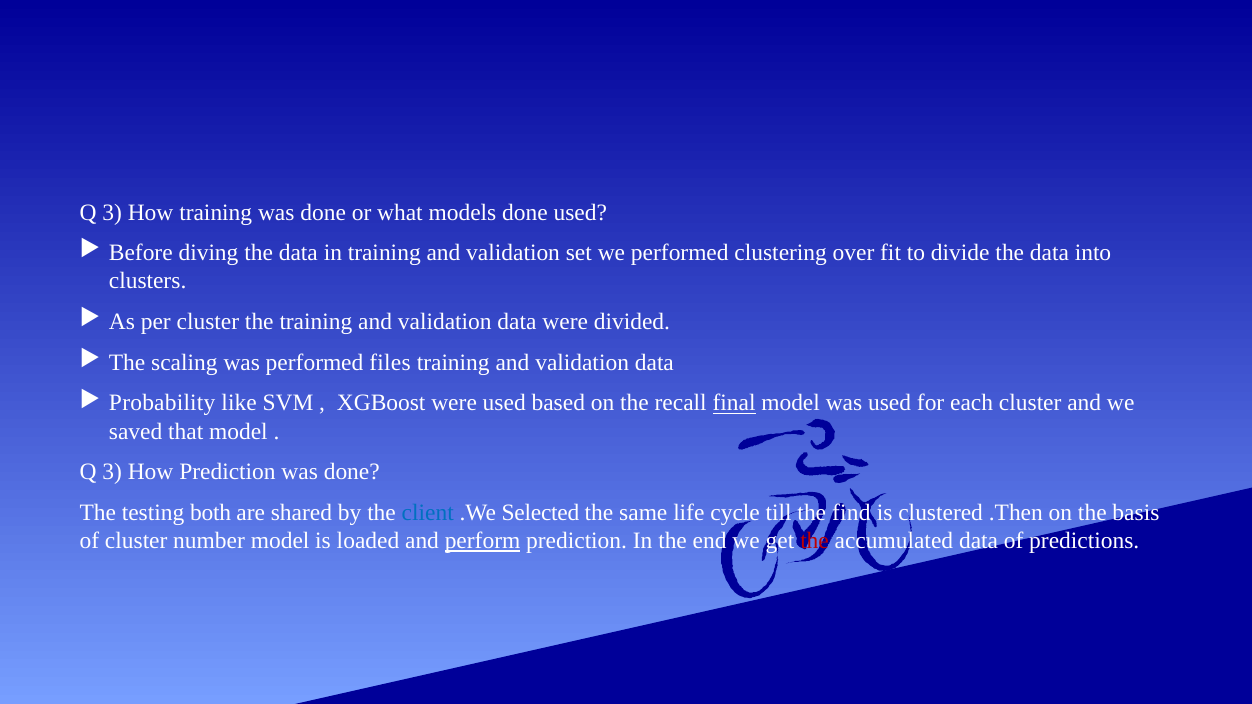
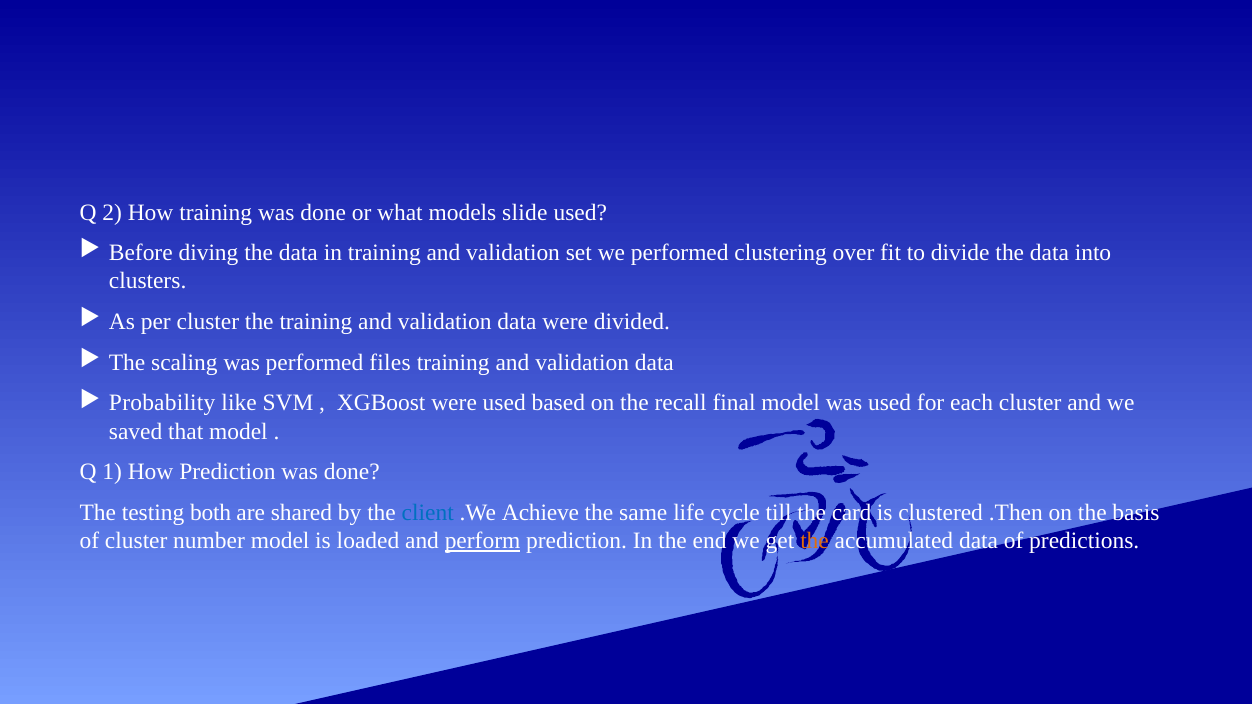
3 at (112, 212): 3 -> 2
models done: done -> slide
final underline: present -> none
3 at (112, 472): 3 -> 1
Selected: Selected -> Achieve
find: find -> card
the at (815, 541) colour: red -> orange
